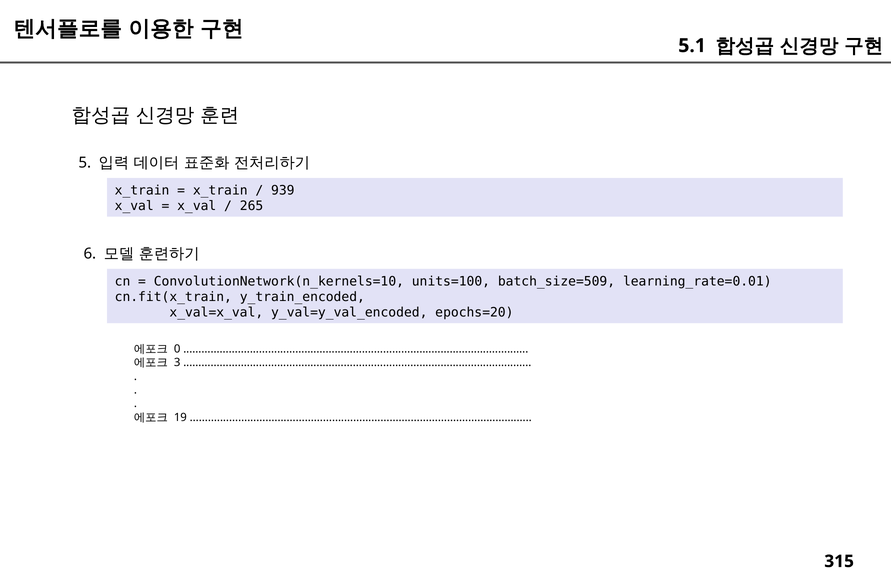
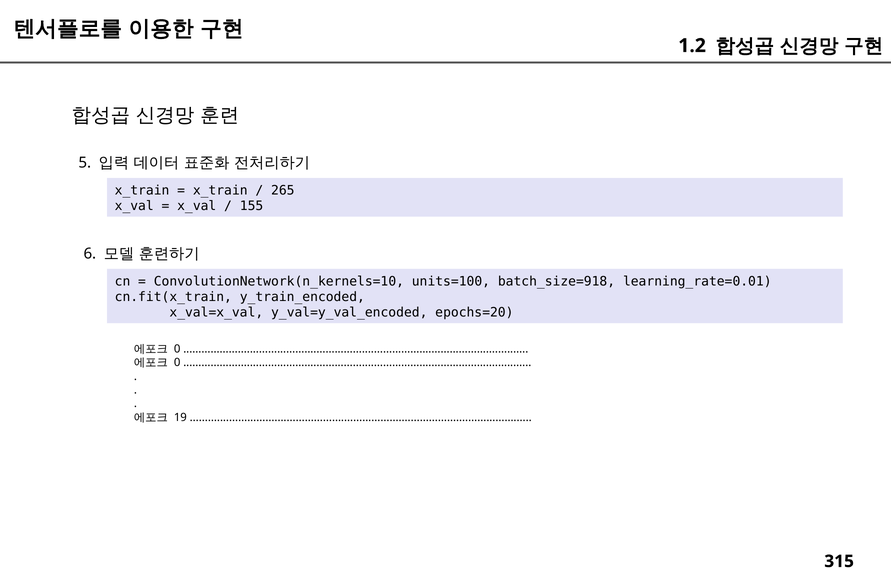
5.1: 5.1 -> 1.2
939: 939 -> 265
265: 265 -> 155
batch_size=509: batch_size=509 -> batch_size=918
3 at (177, 363): 3 -> 0
